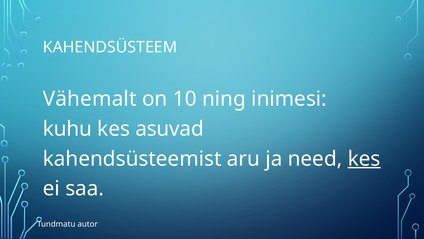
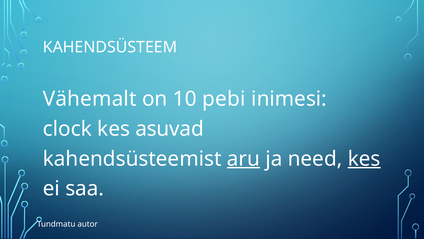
ning: ning -> pebi
kuhu: kuhu -> clock
aru underline: none -> present
